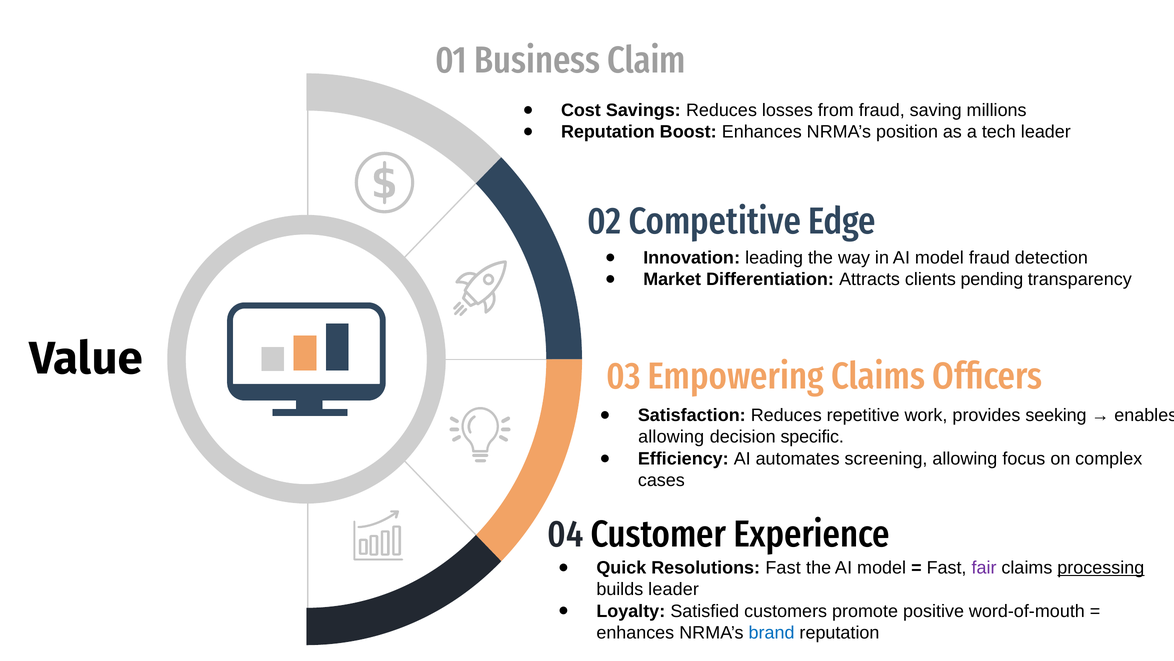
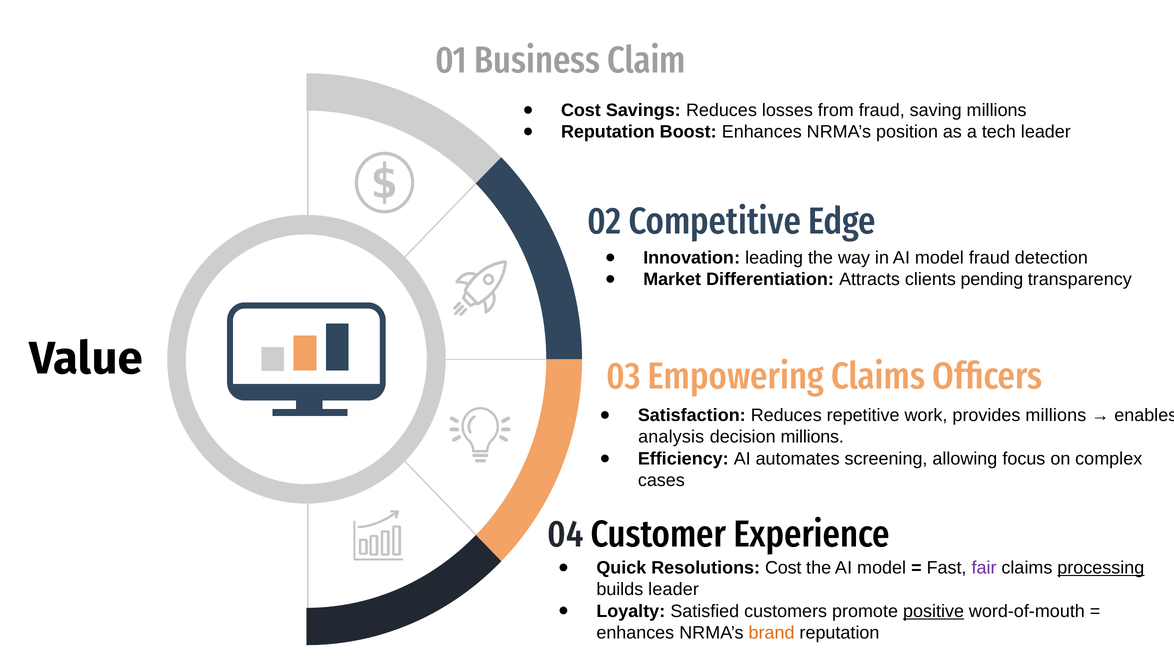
provides seeking: seeking -> millions
allowing at (671, 437): allowing -> analysis
decision specific: specific -> millions
Resolutions Fast: Fast -> Cost
positive underline: none -> present
brand colour: blue -> orange
